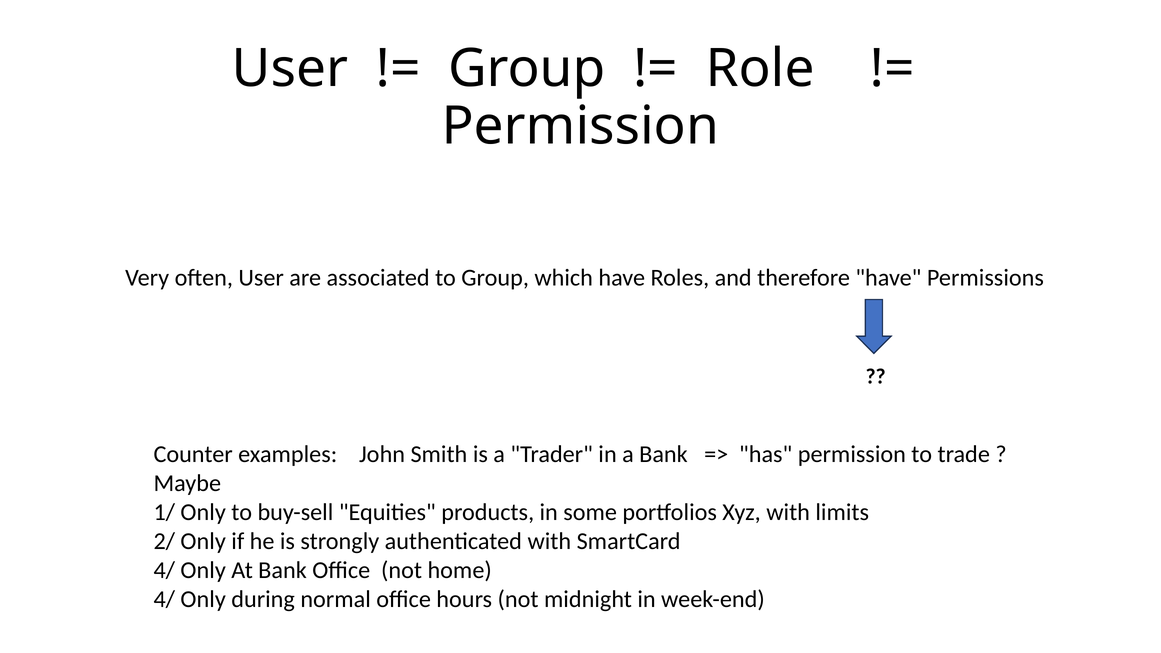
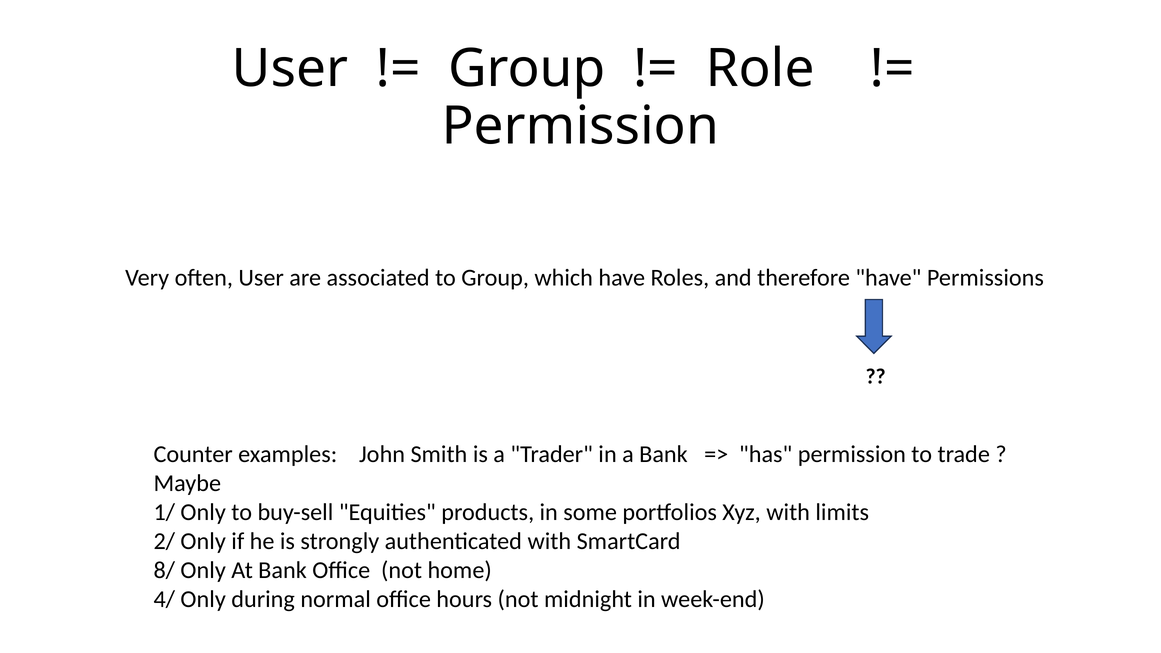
4/ at (164, 570): 4/ -> 8/
